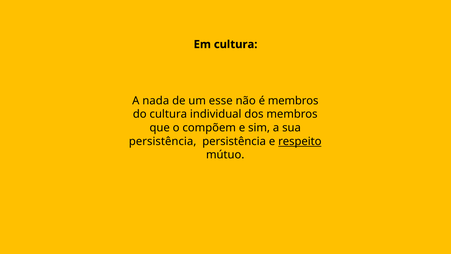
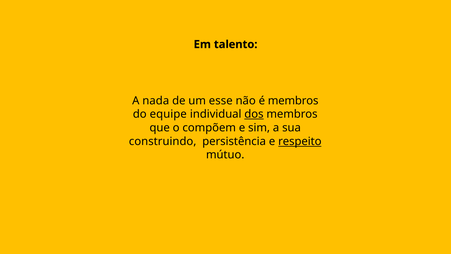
Em cultura: cultura -> talento
do cultura: cultura -> equipe
dos underline: none -> present
persistência at (163, 141): persistência -> construindo
